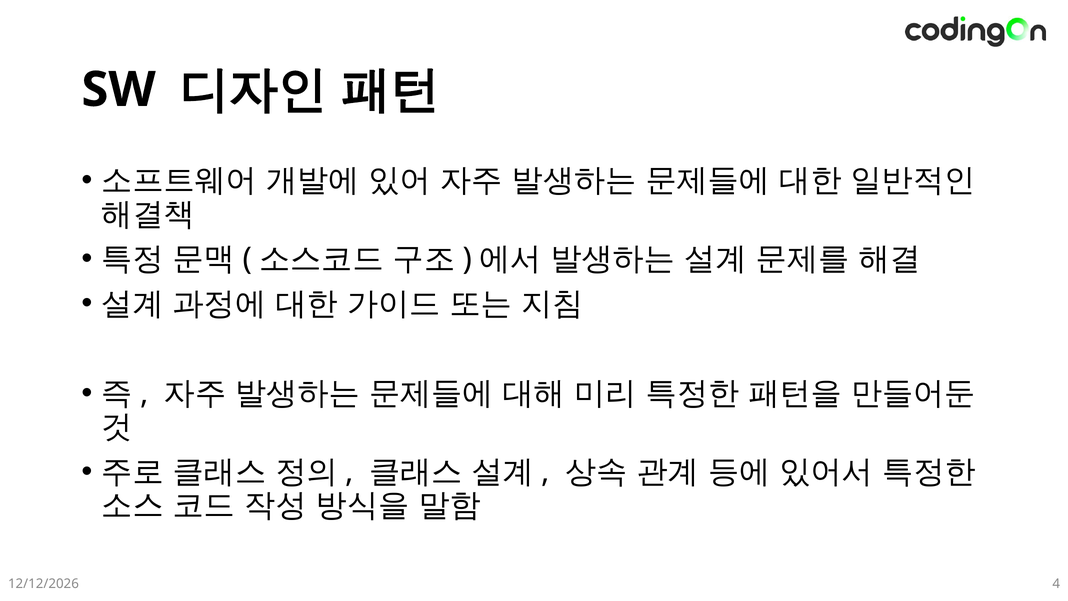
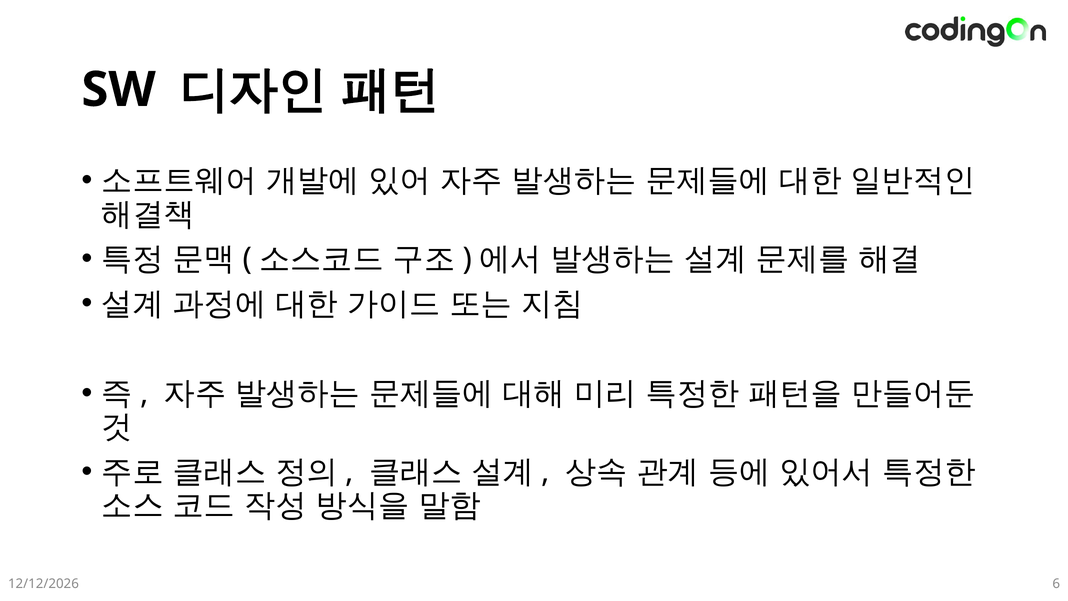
4: 4 -> 6
